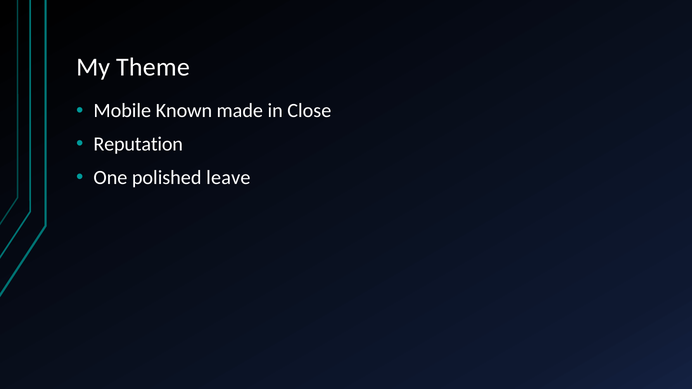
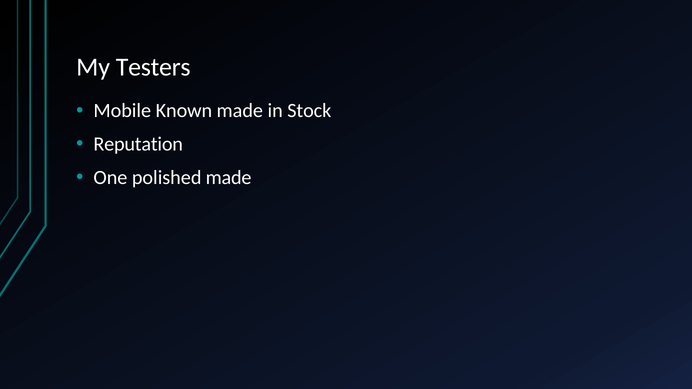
Theme: Theme -> Testers
Close: Close -> Stock
polished leave: leave -> made
